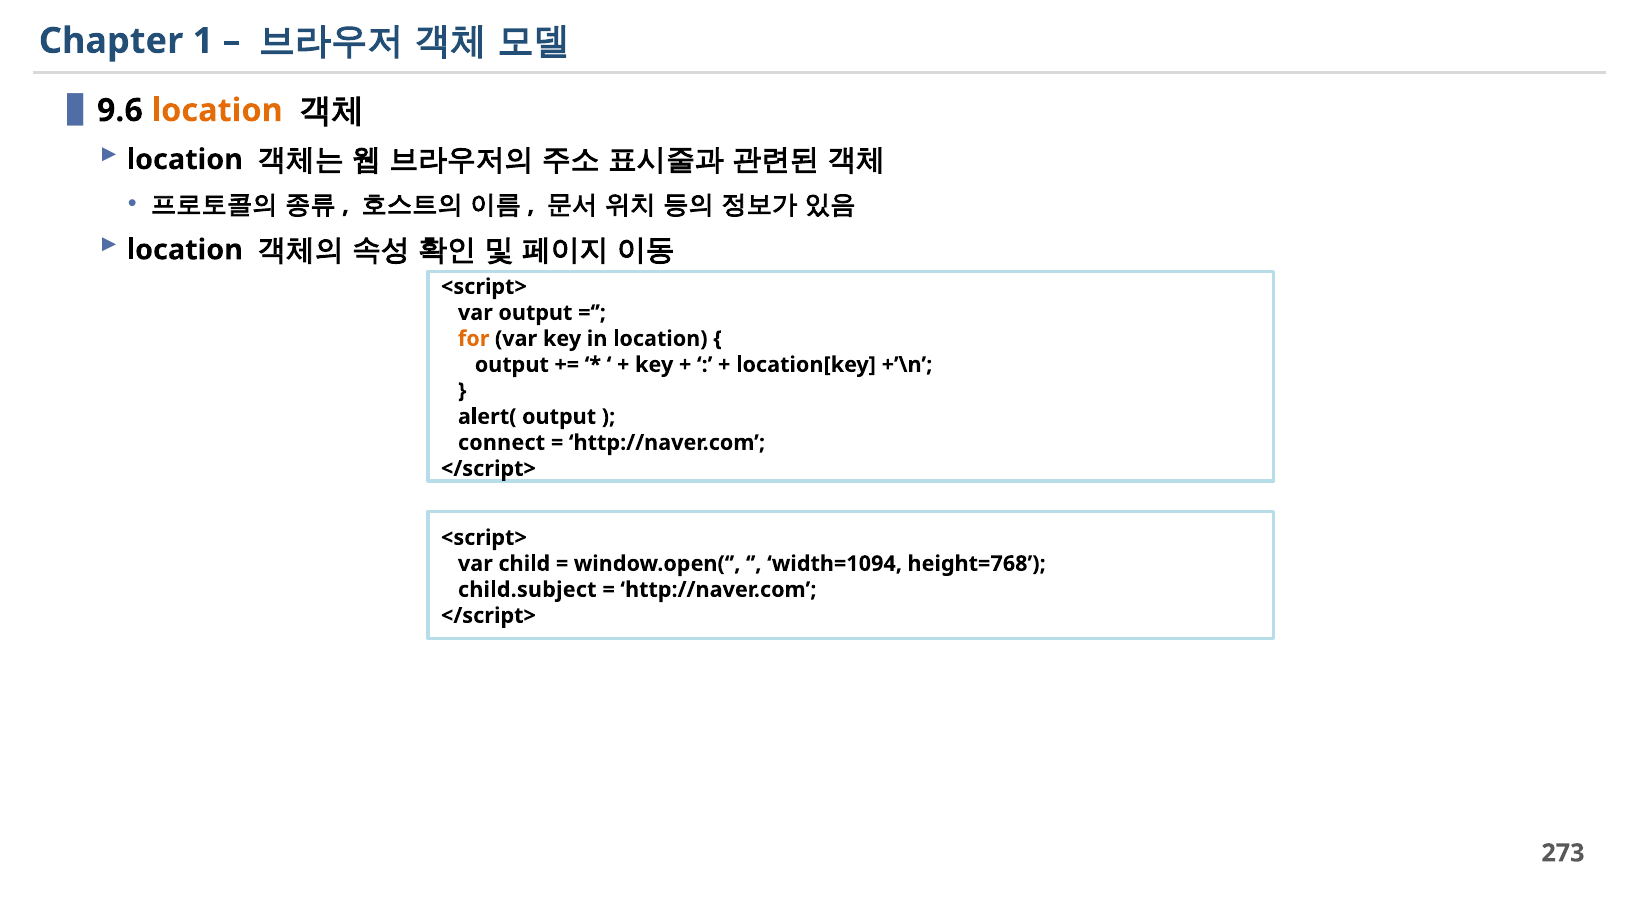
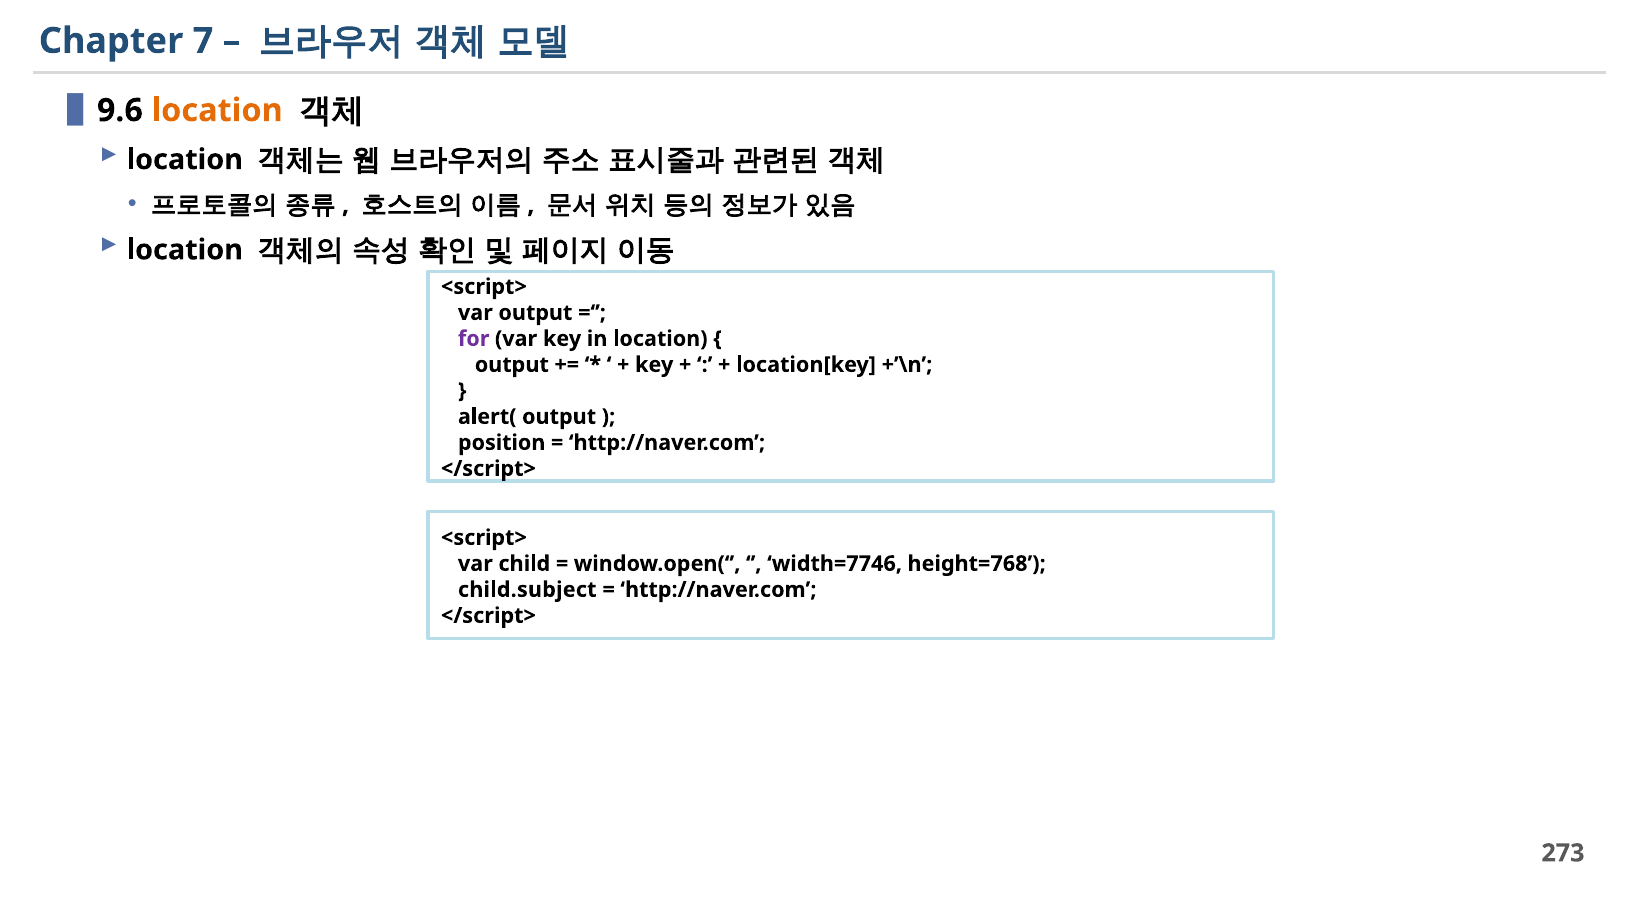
1: 1 -> 7
for colour: orange -> purple
connect: connect -> position
width=1094: width=1094 -> width=7746
